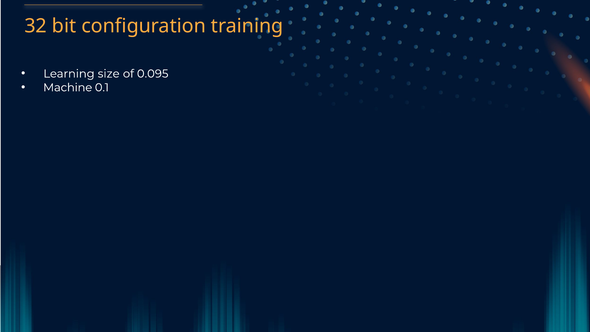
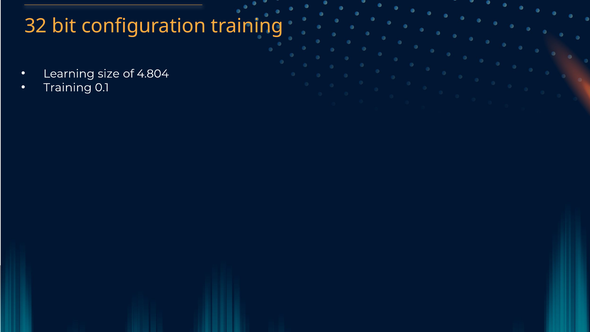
0.095: 0.095 -> 4.804
Machine at (68, 87): Machine -> Training
